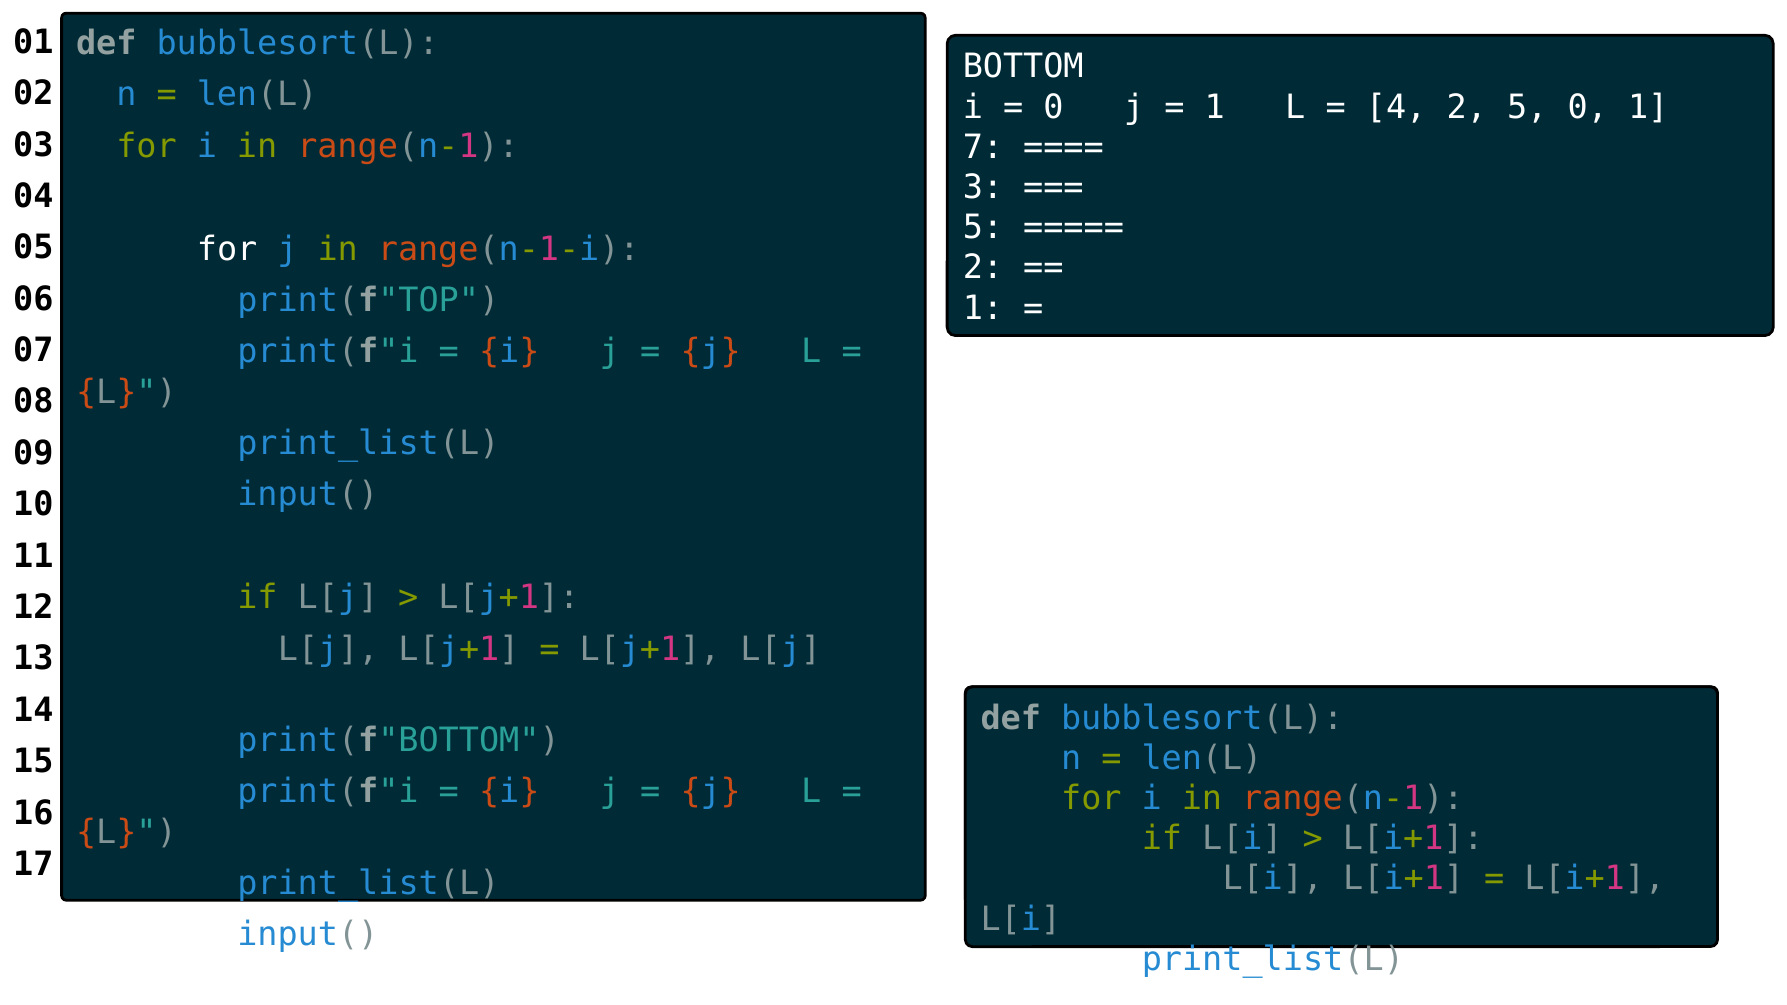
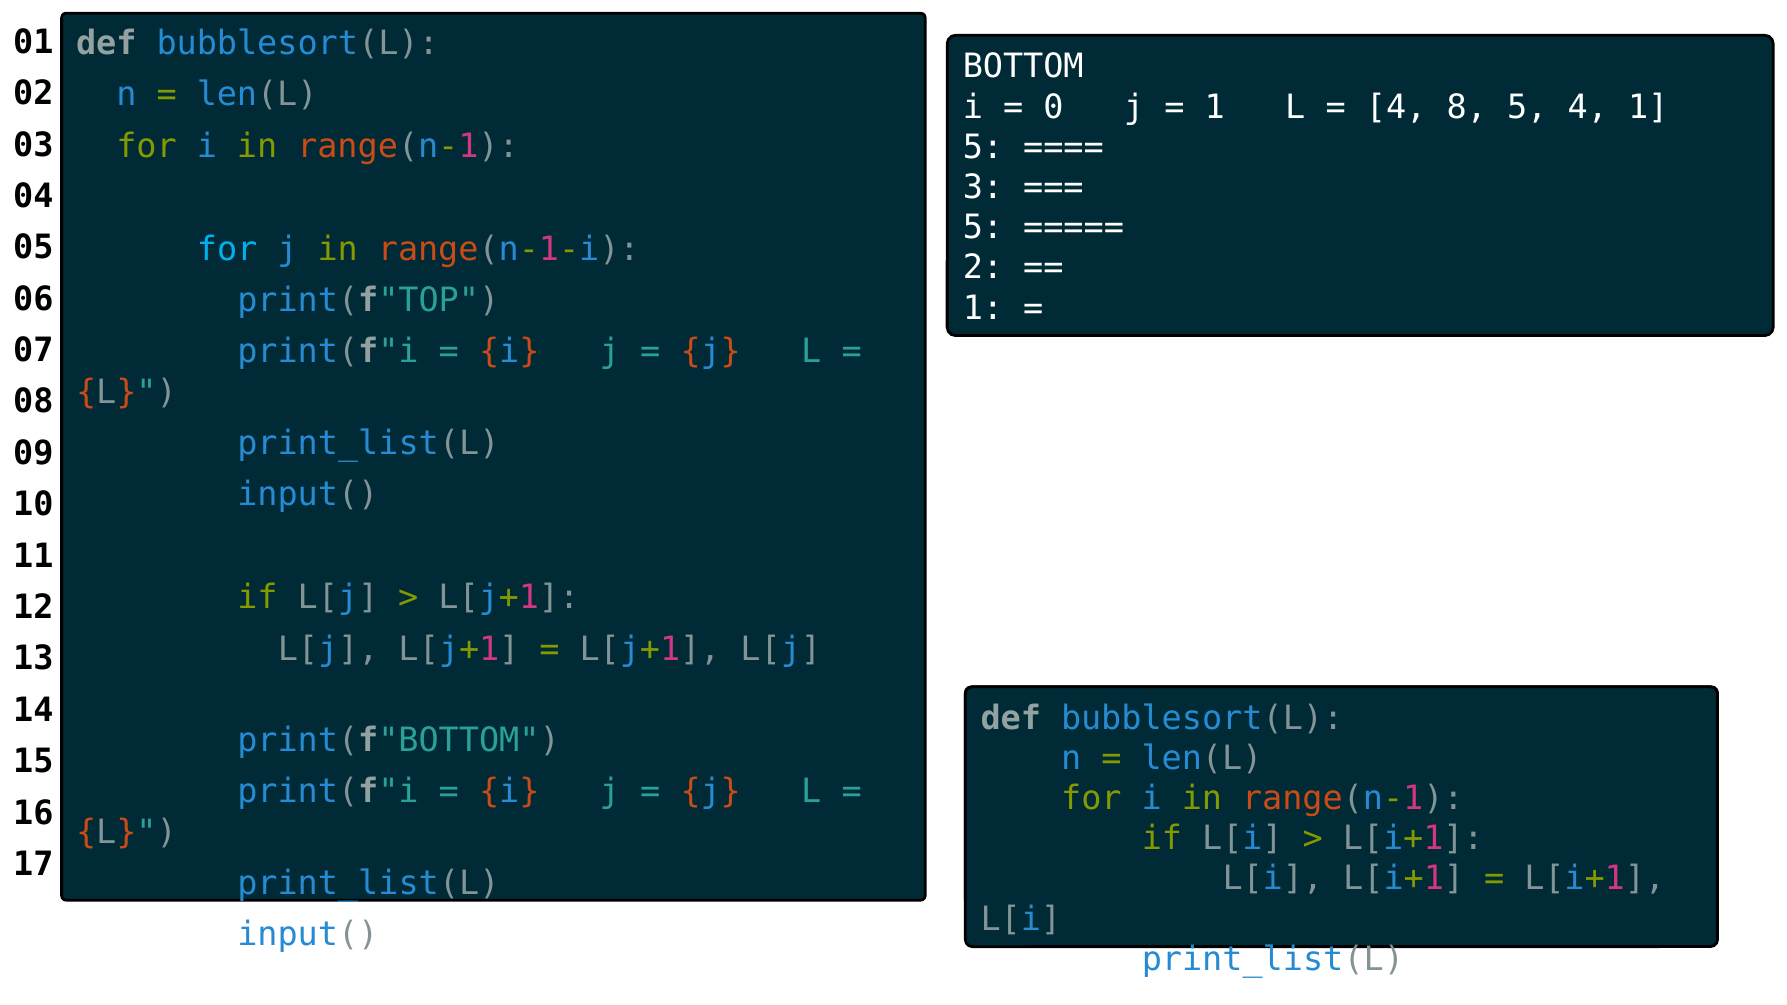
4 2: 2 -> 8
5 0: 0 -> 4
7 at (983, 147): 7 -> 5
for at (227, 249) colour: white -> light blue
